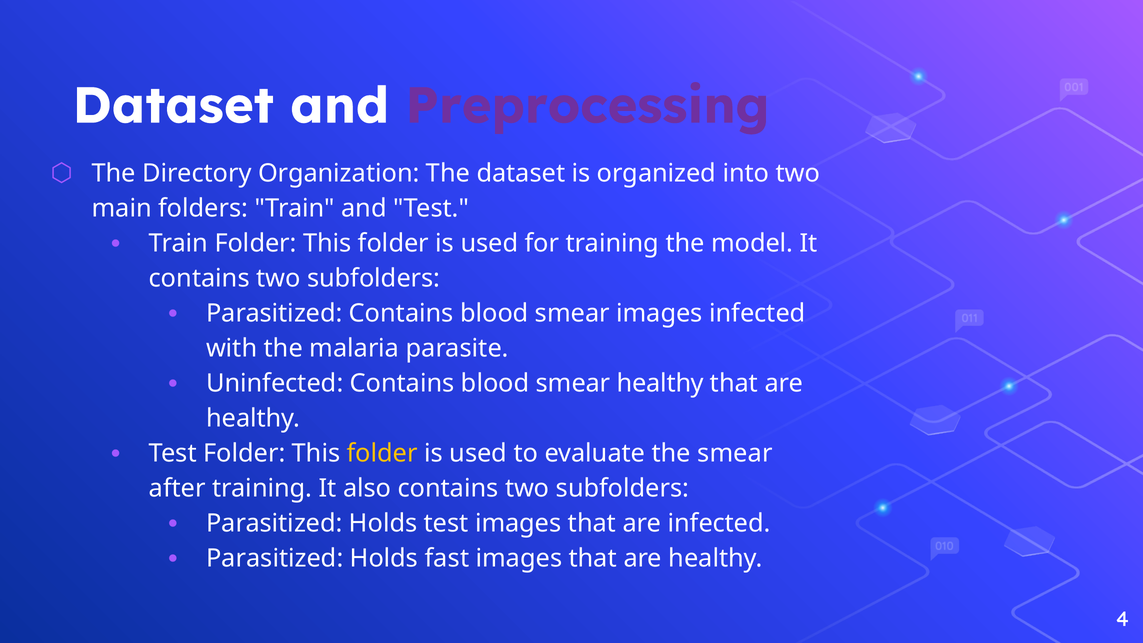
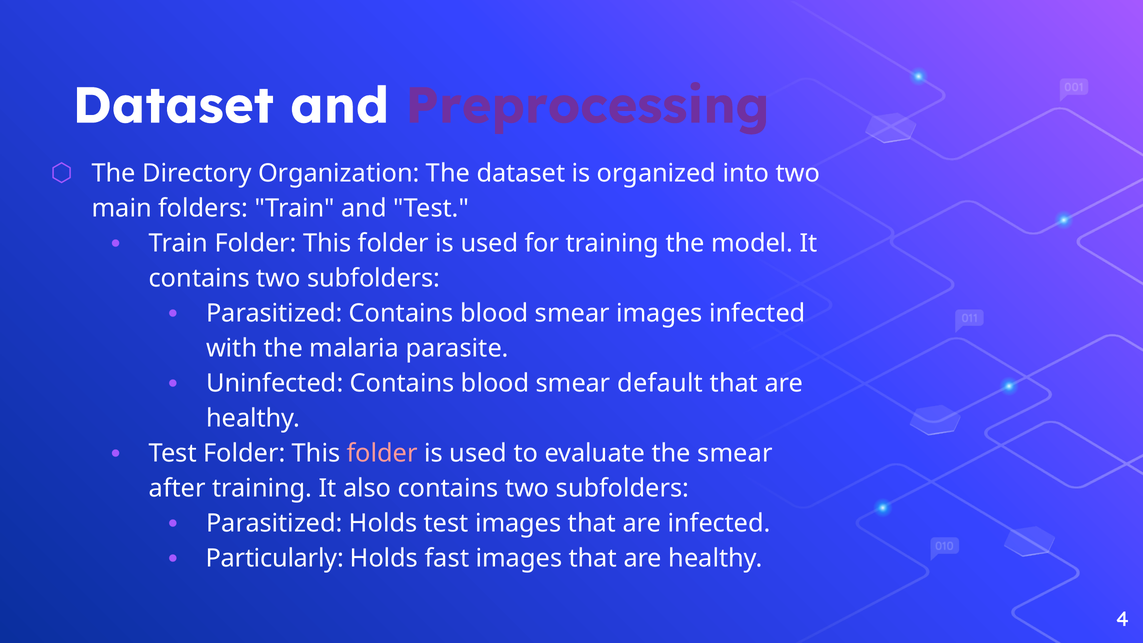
smear healthy: healthy -> default
folder at (382, 453) colour: yellow -> pink
Parasitized at (275, 558): Parasitized -> Particularly
